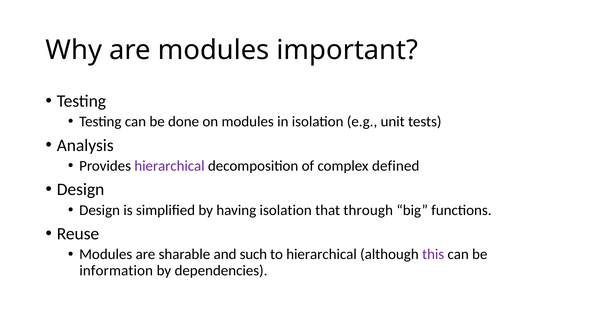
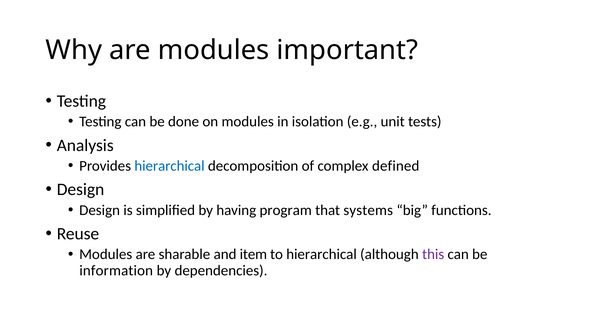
hierarchical at (169, 166) colour: purple -> blue
having isolation: isolation -> program
through: through -> systems
such: such -> item
